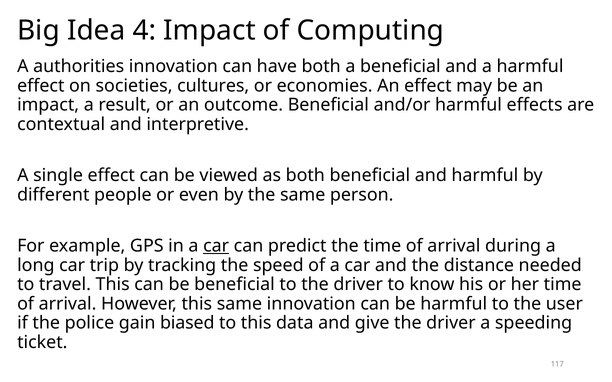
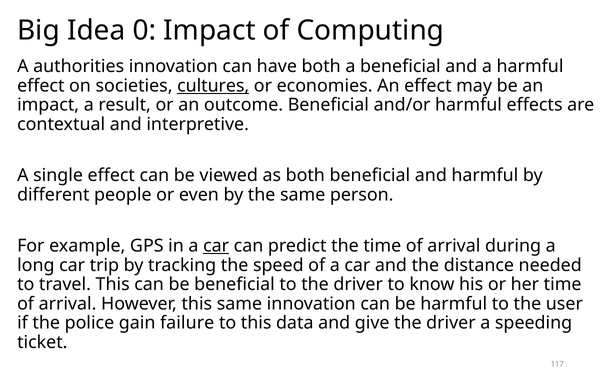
4: 4 -> 0
cultures underline: none -> present
biased: biased -> failure
